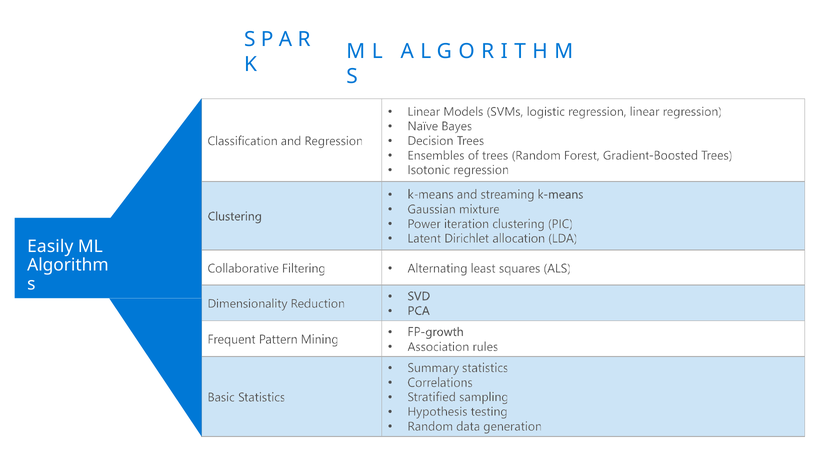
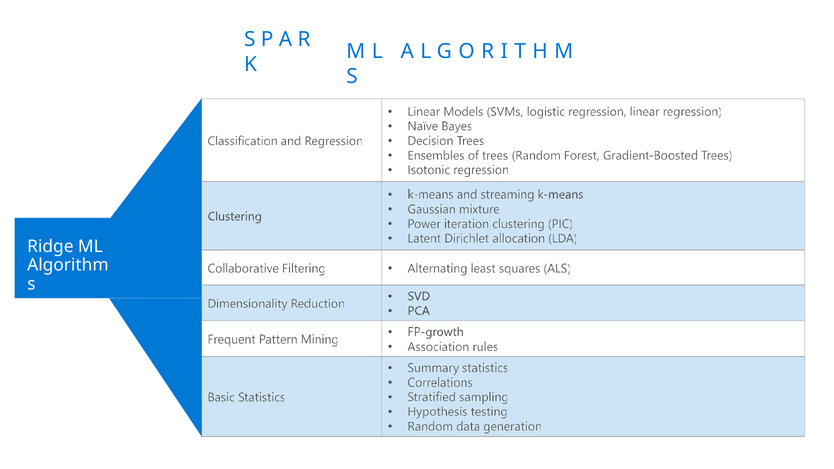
Easily: Easily -> Ridge
